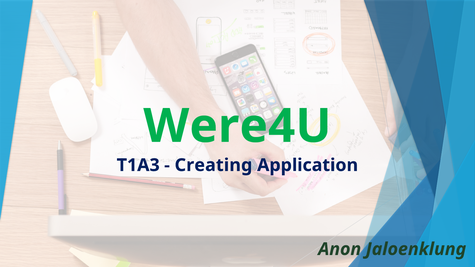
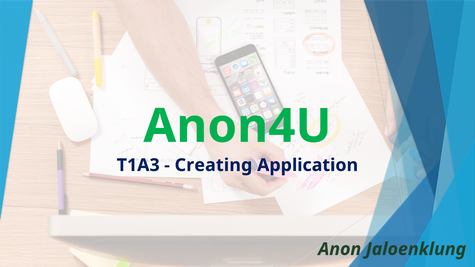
Were4U: Were4U -> Anon4U
